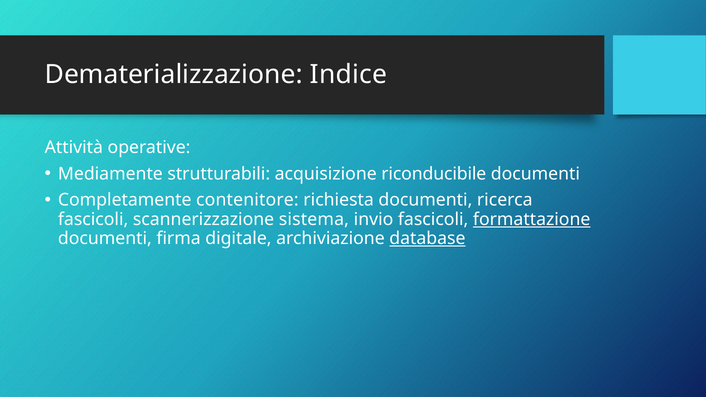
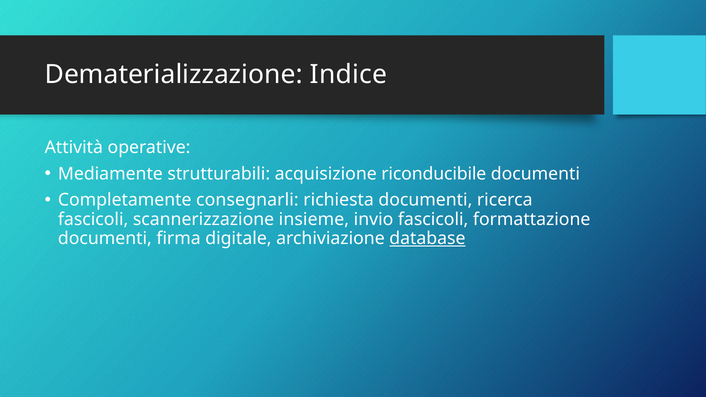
contenitore: contenitore -> consegnarli
sistema: sistema -> insieme
formattazione underline: present -> none
